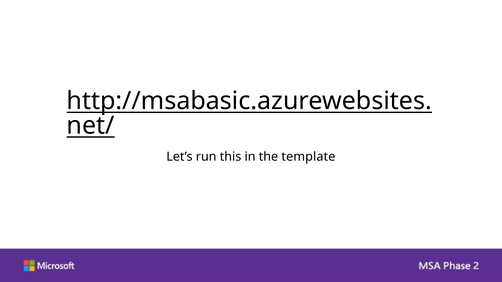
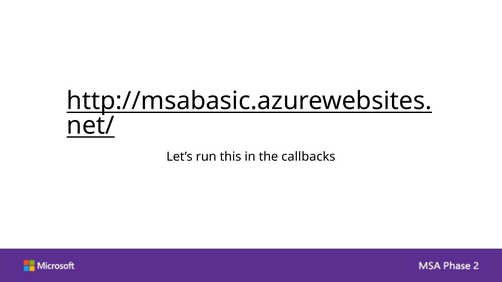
template: template -> callbacks
